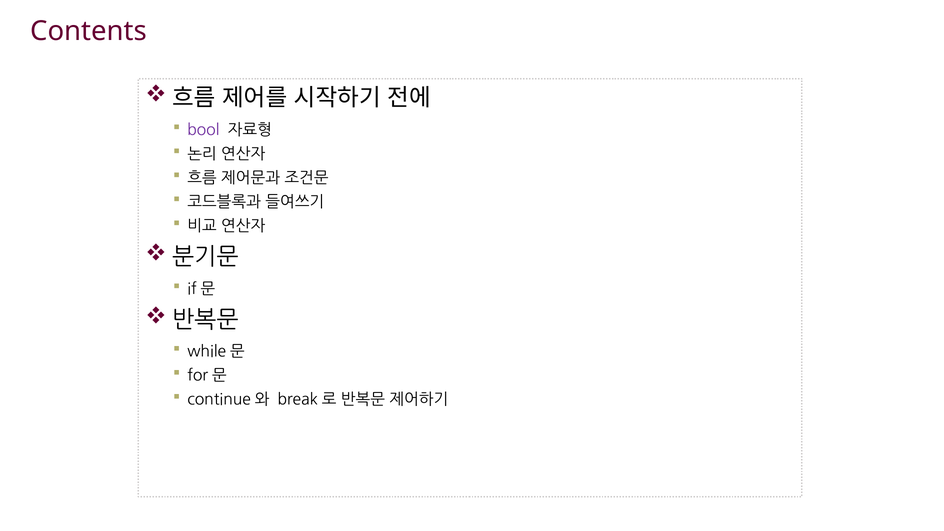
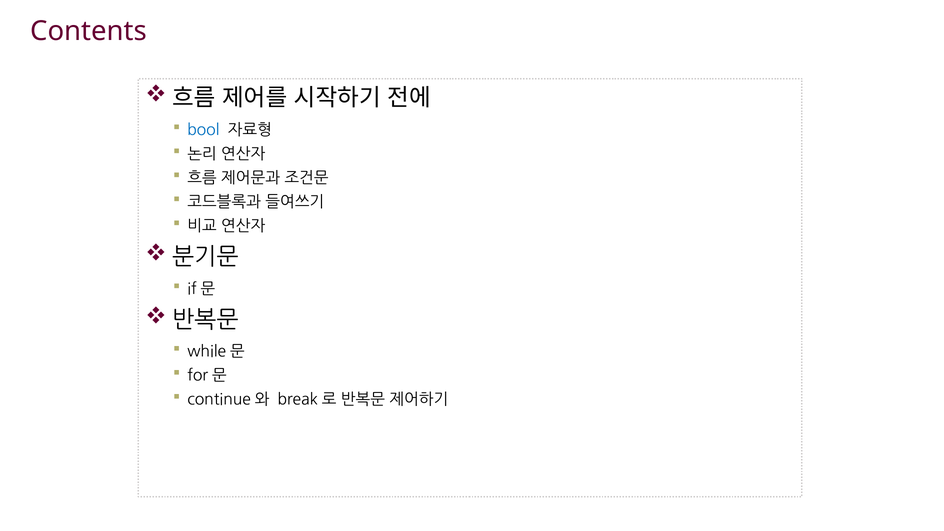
bool colour: purple -> blue
